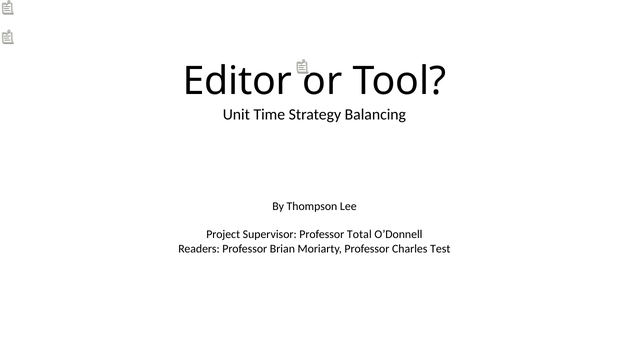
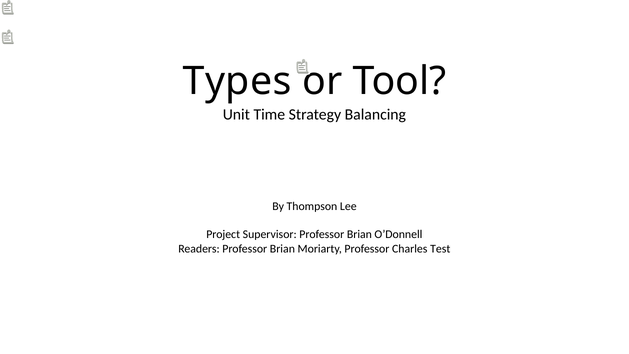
Editor: Editor -> Types
Supervisor Professor Total: Total -> Brian
